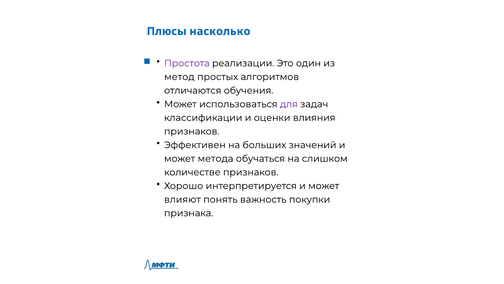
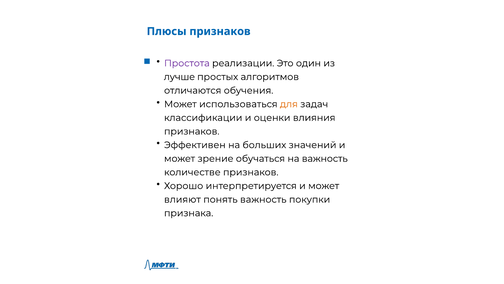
Плюсы насколько: насколько -> признаков
метод: метод -> лучше
для colour: purple -> orange
метода: метода -> зрение
на слишком: слишком -> важность
